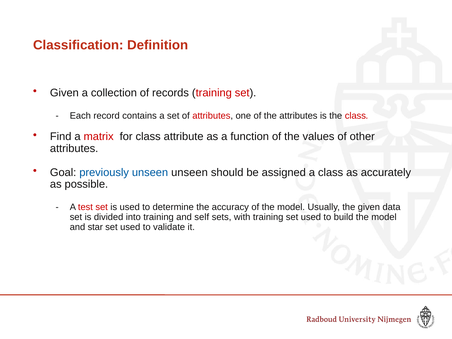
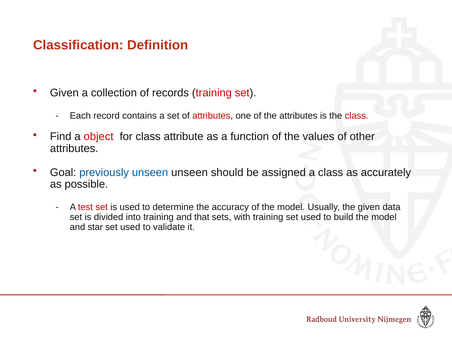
matrix: matrix -> object
self: self -> that
